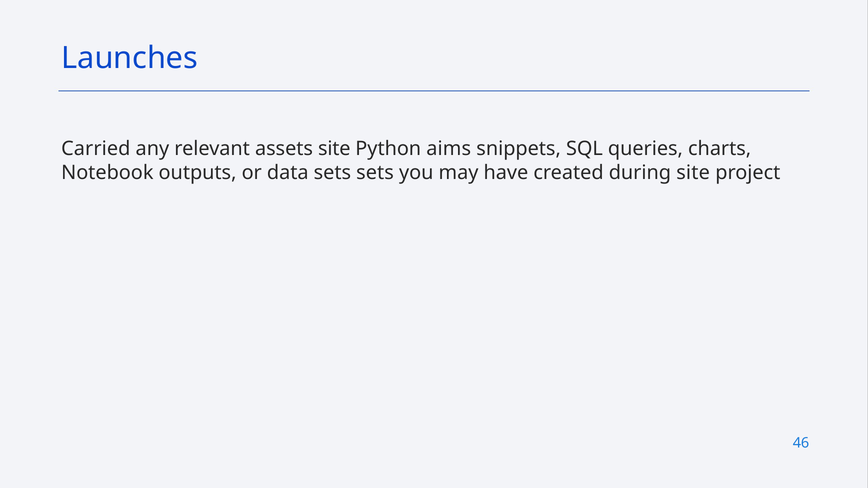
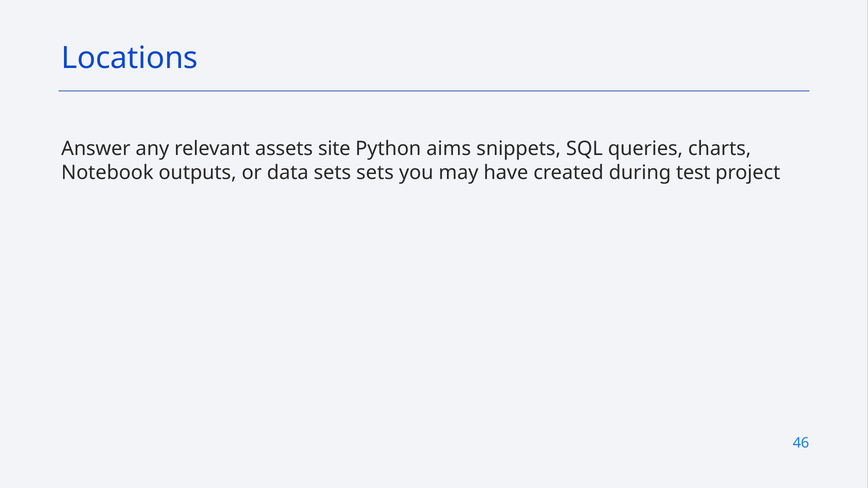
Launches: Launches -> Locations
Carried: Carried -> Answer
during site: site -> test
